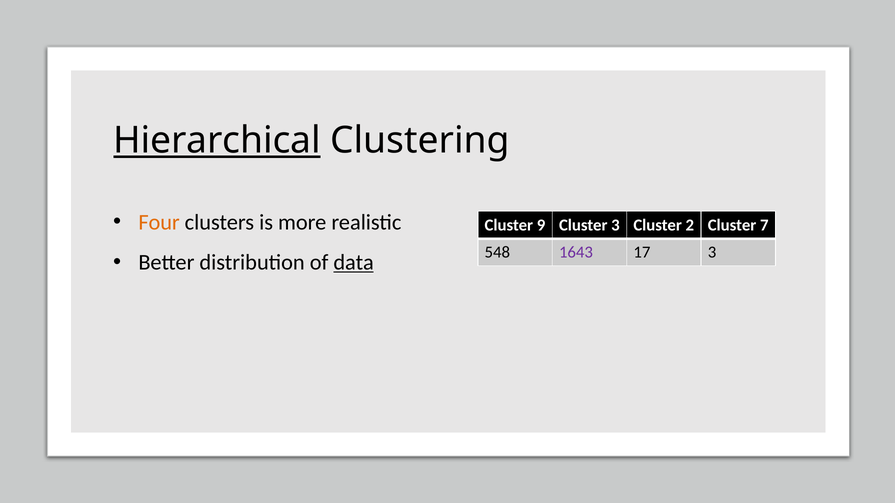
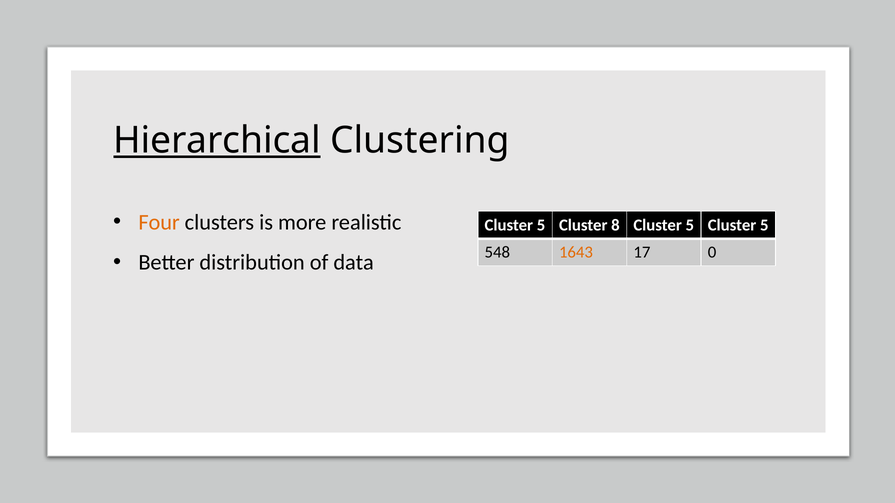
9 at (541, 225): 9 -> 5
Cluster 3: 3 -> 8
2 at (690, 225): 2 -> 5
7 at (764, 225): 7 -> 5
1643 colour: purple -> orange
17 3: 3 -> 0
data underline: present -> none
